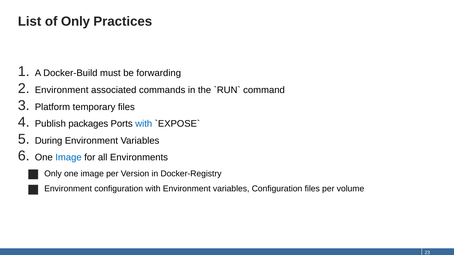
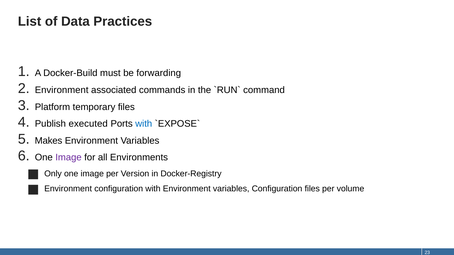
of Only: Only -> Data
packages: packages -> executed
During: During -> Makes
Image at (69, 158) colour: blue -> purple
